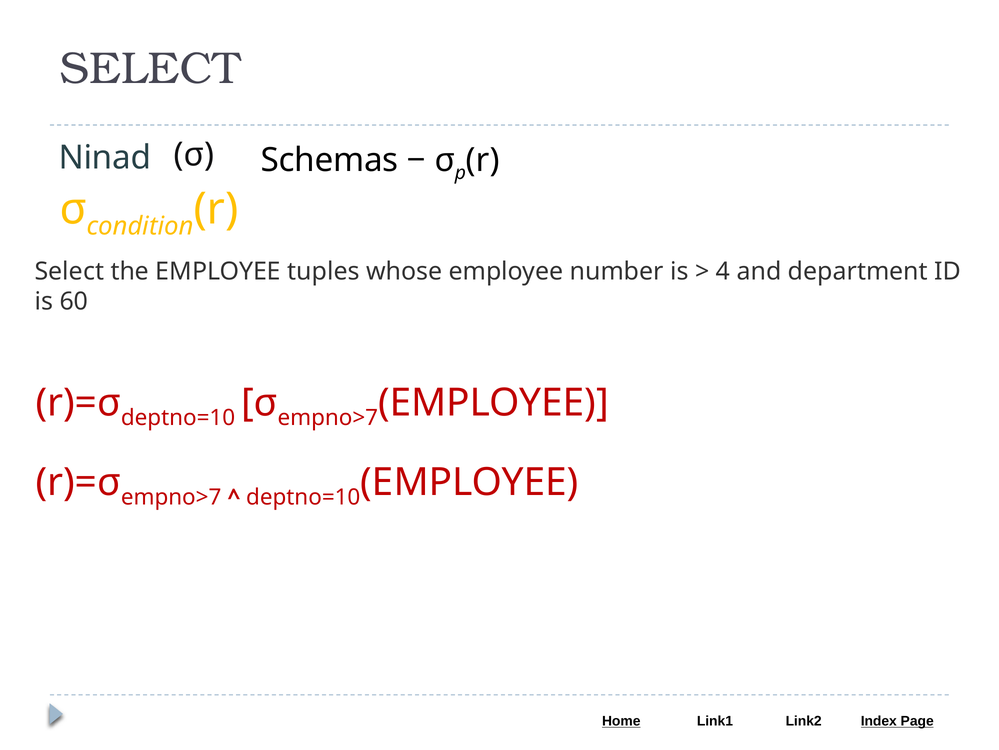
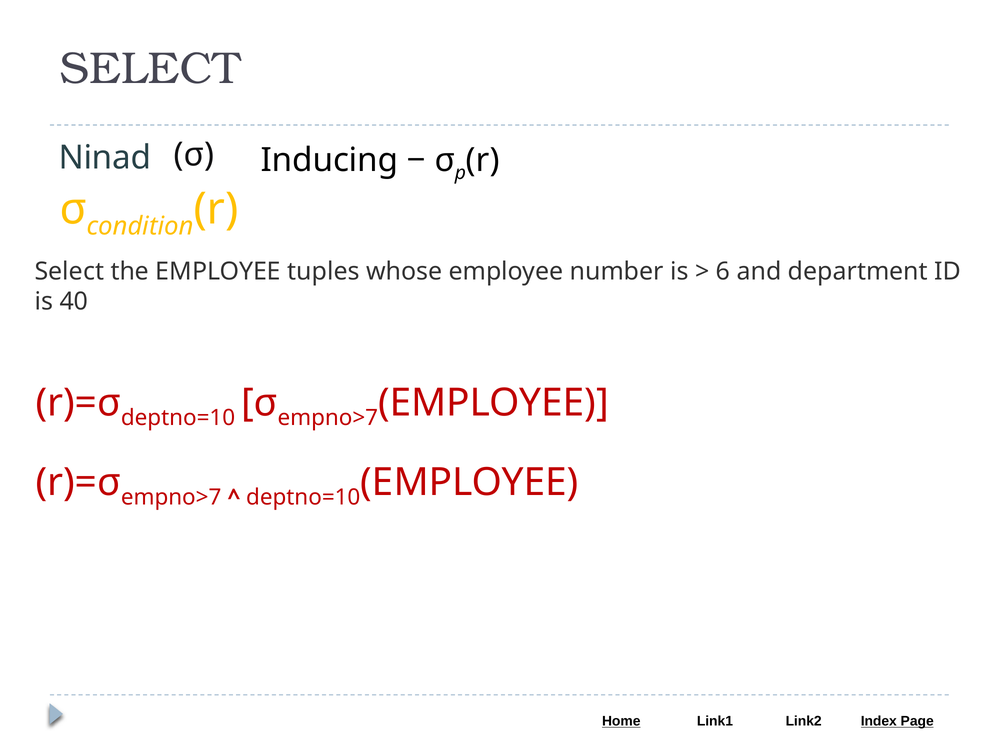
Schemas: Schemas -> Inducing
4: 4 -> 6
60: 60 -> 40
